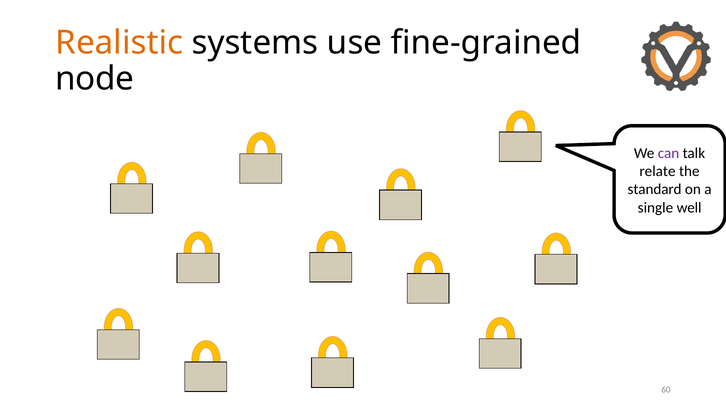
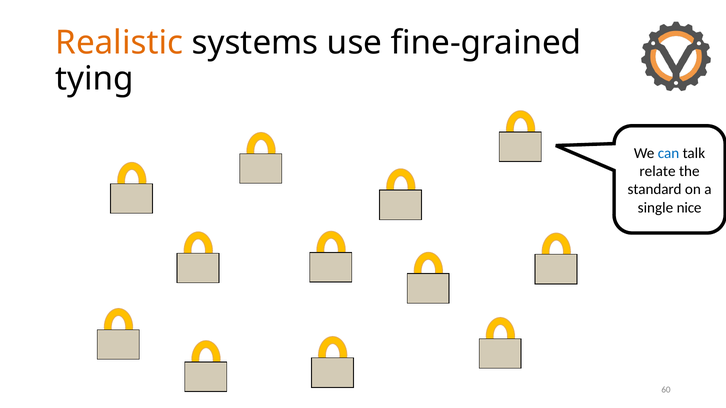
node: node -> tying
can colour: purple -> blue
well: well -> nice
